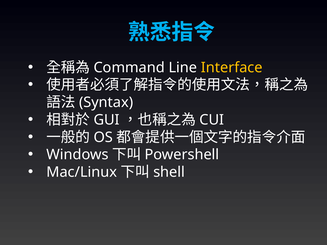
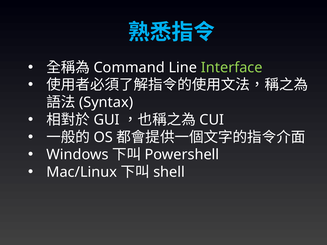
Interface colour: yellow -> light green
